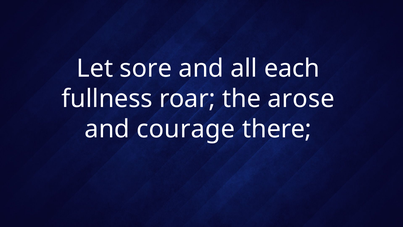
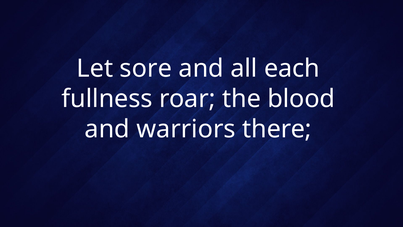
arose: arose -> blood
courage: courage -> warriors
